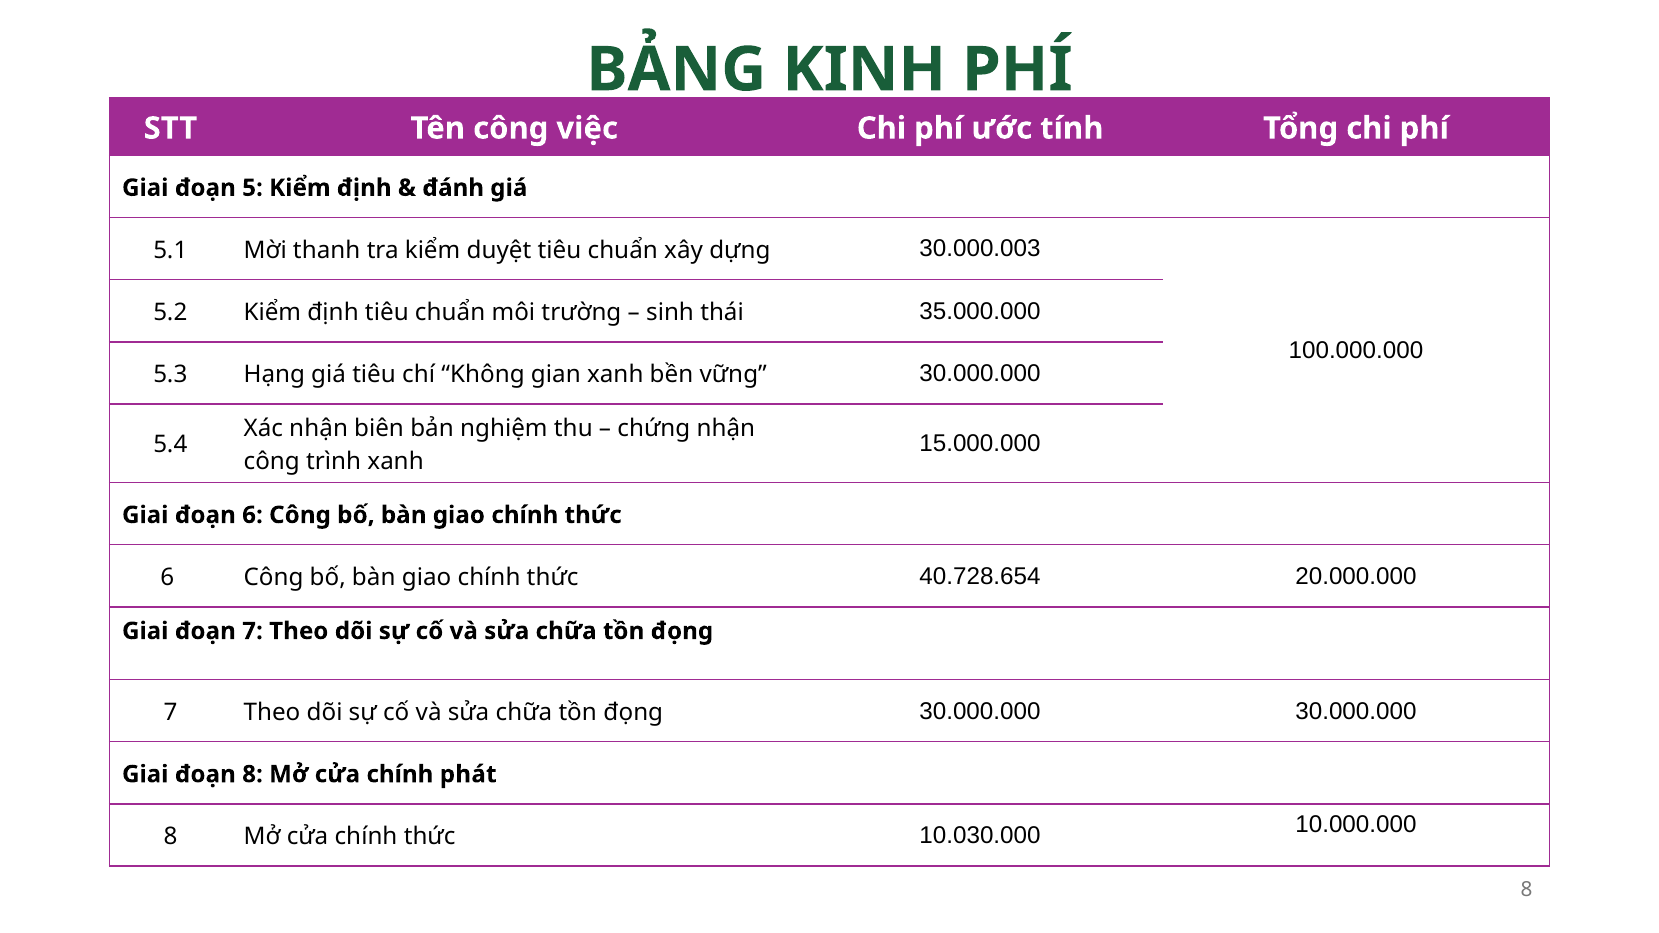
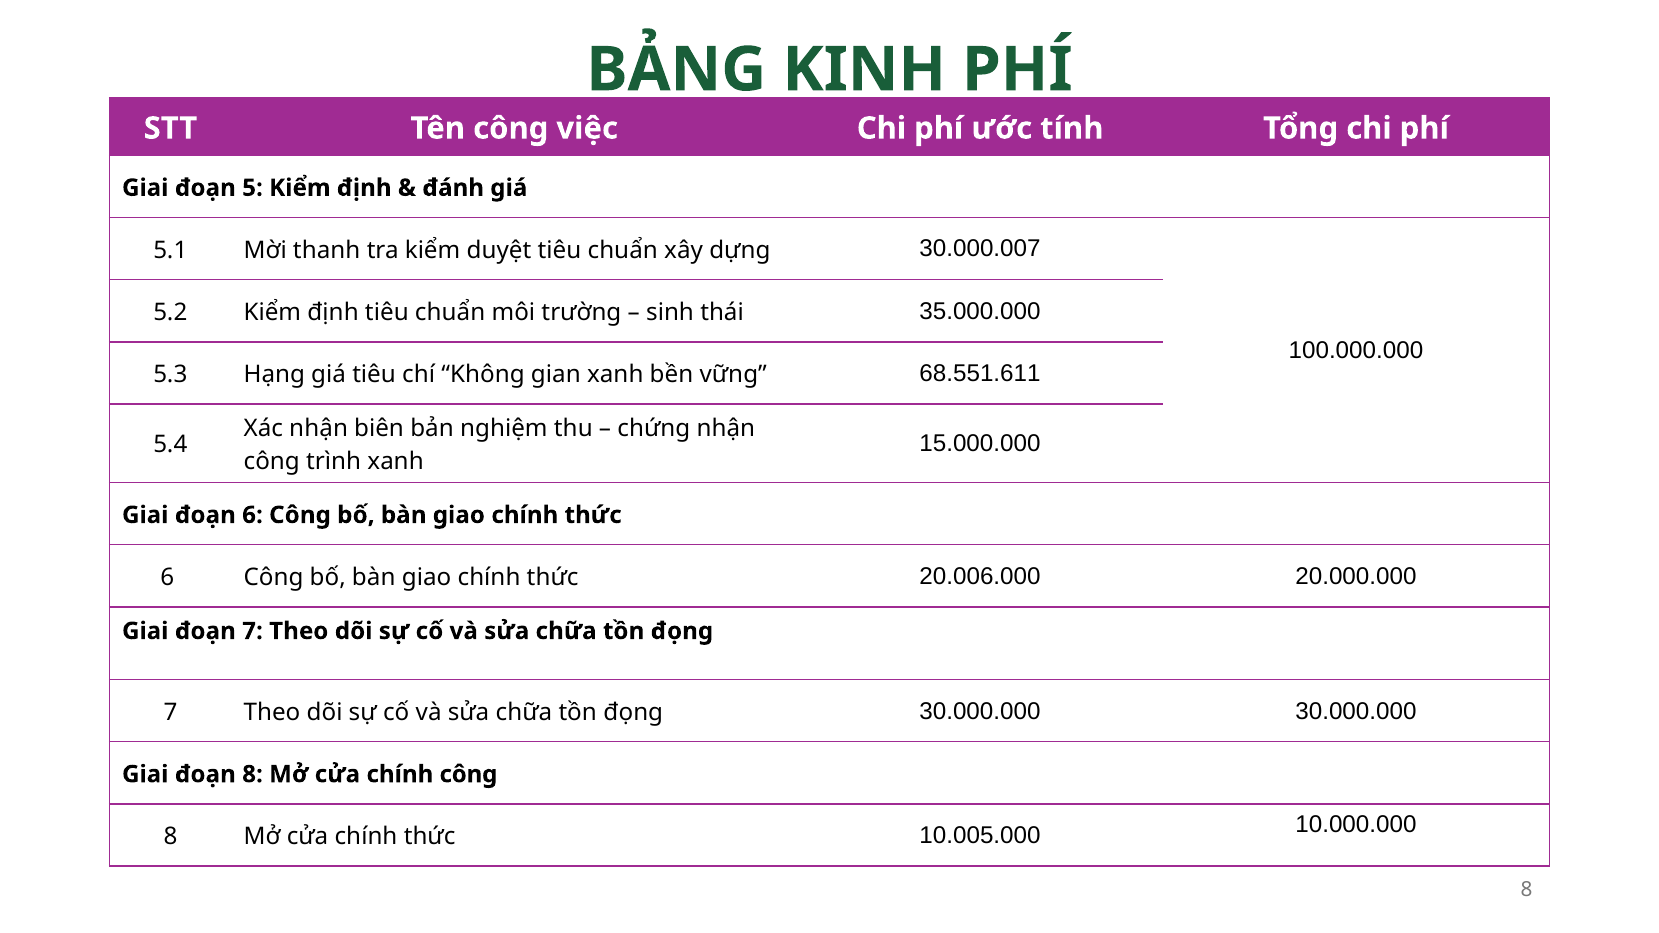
30.000.003: 30.000.003 -> 30.000.007
vững 30.000.000: 30.000.000 -> 68.551.611
40.728.654: 40.728.654 -> 20.006.000
chính phát: phát -> công
10.030.000: 10.030.000 -> 10.005.000
